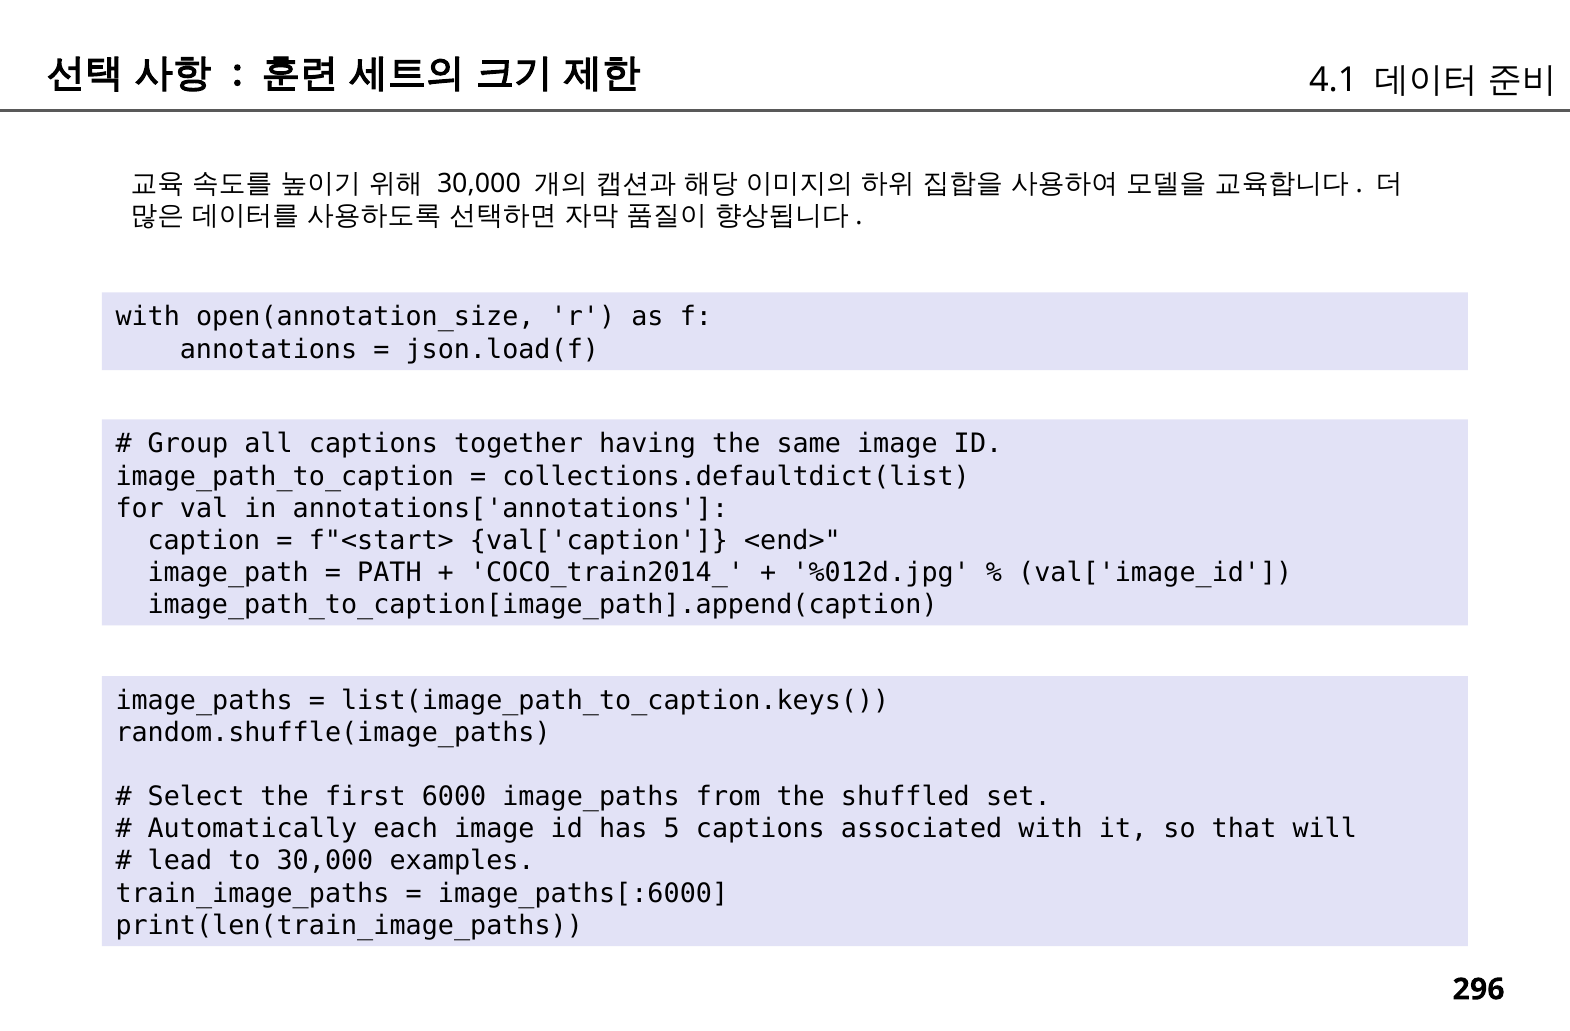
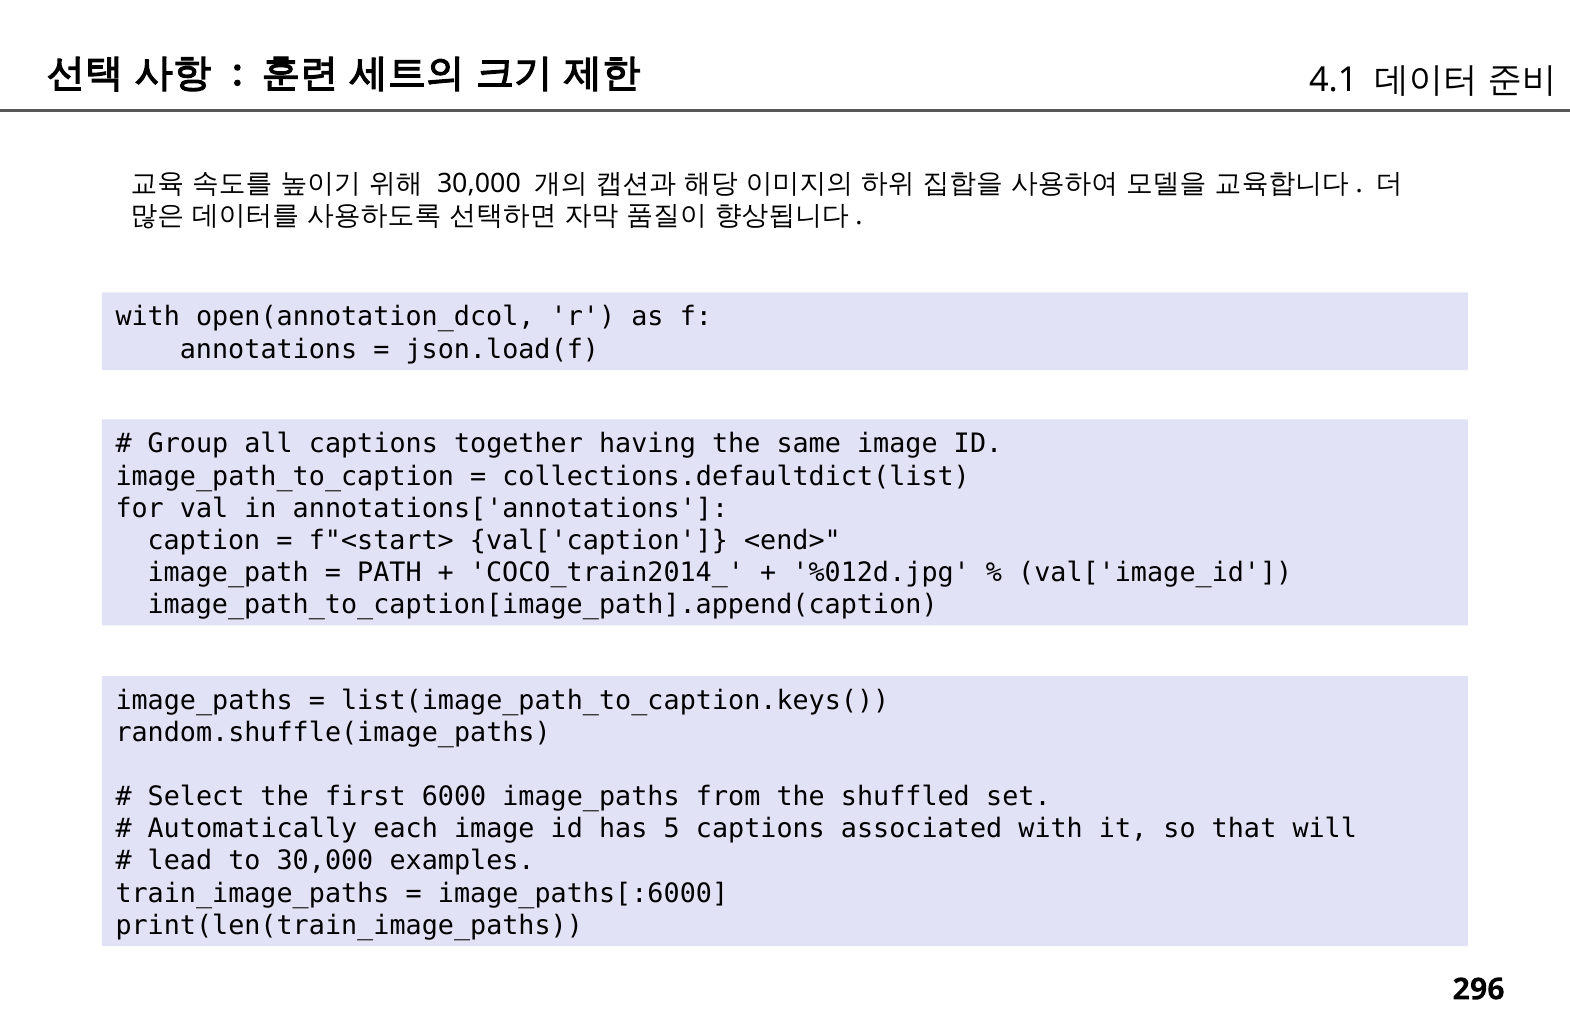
open(annotation_size: open(annotation_size -> open(annotation_dcol
